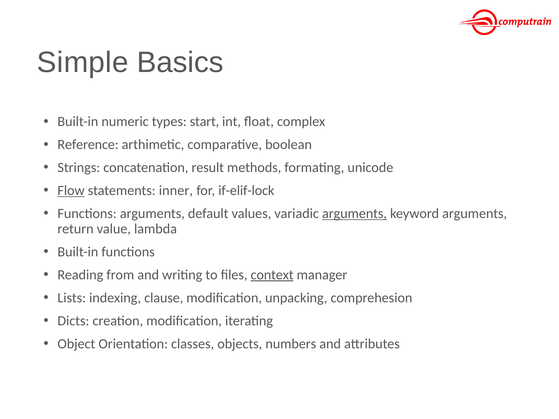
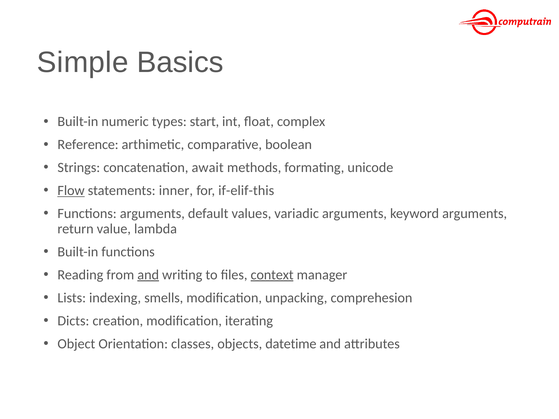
result: result -> await
if-elif-lock: if-elif-lock -> if-elif-this
arguments at (354, 214) underline: present -> none
and at (148, 275) underline: none -> present
clause: clause -> smells
numbers: numbers -> datetime
